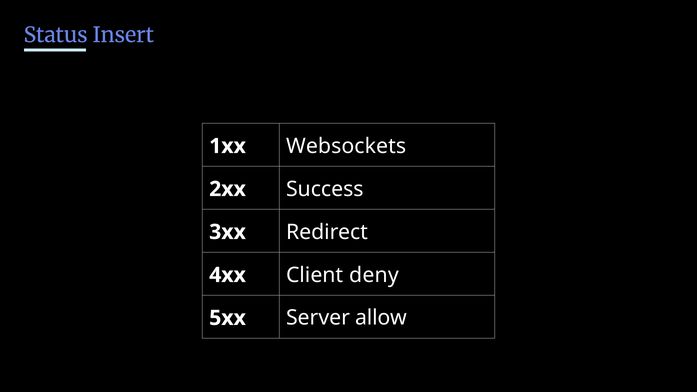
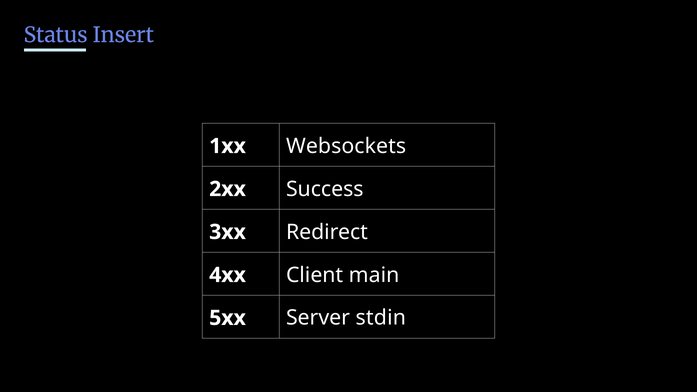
deny: deny -> main
allow: allow -> stdin
